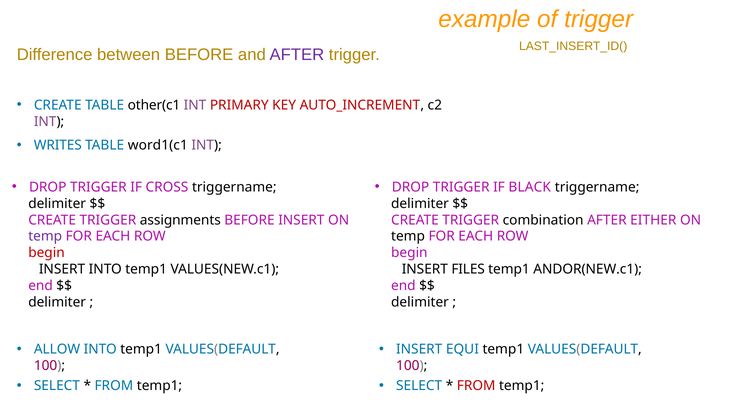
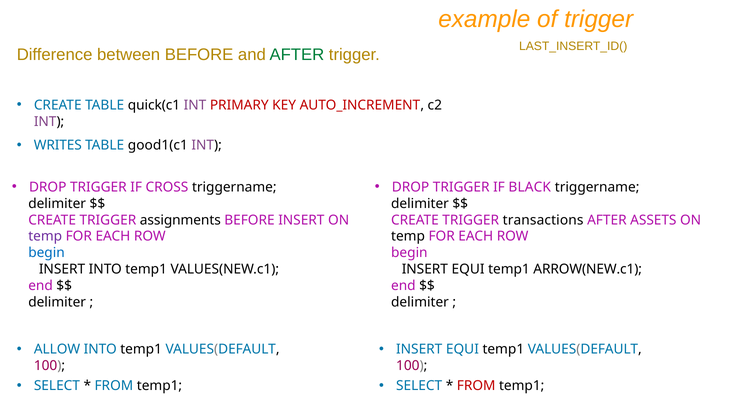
AFTER at (297, 55) colour: purple -> green
other(c1: other(c1 -> quick(c1
word1(c1: word1(c1 -> good1(c1
combination: combination -> transactions
EITHER: EITHER -> ASSETS
begin at (47, 253) colour: red -> blue
FILES at (468, 269): FILES -> EQUI
ANDOR(NEW.c1: ANDOR(NEW.c1 -> ARROW(NEW.c1
